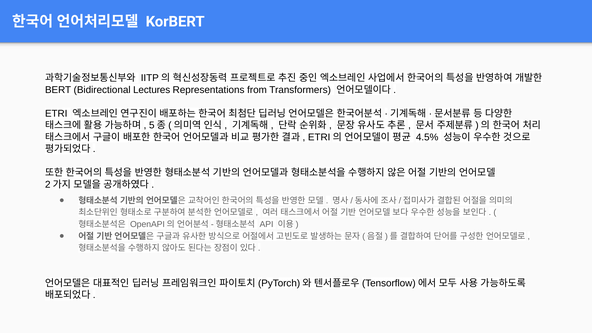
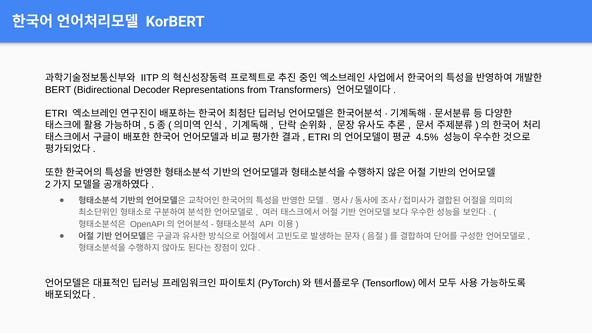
Lectures: Lectures -> Decoder
